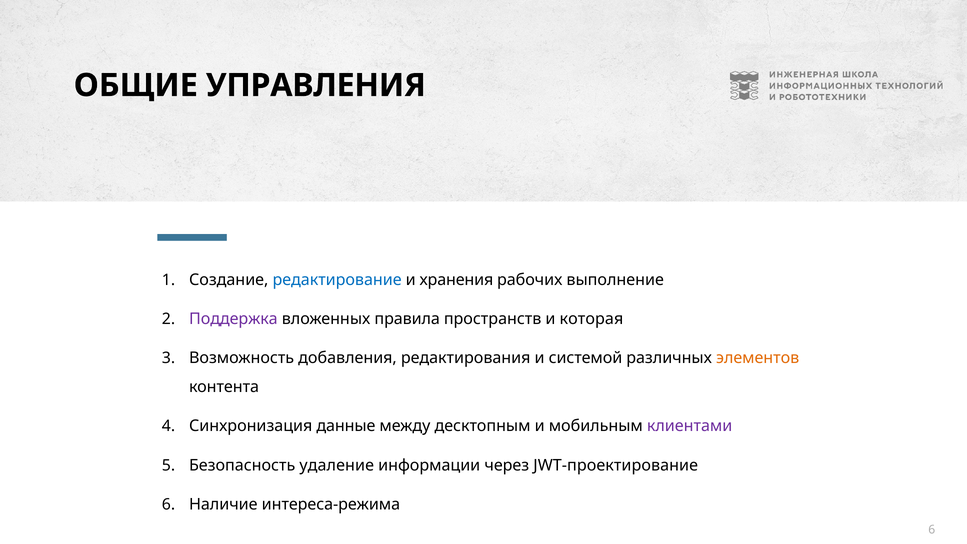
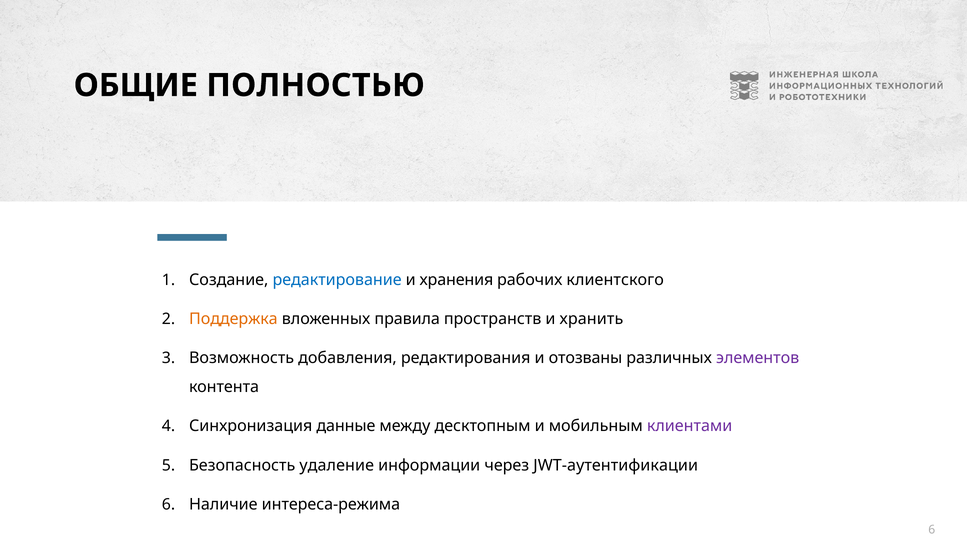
УПРАВЛЕНИЯ: УПРАВЛЕНИЯ -> ПОЛНОСТЬЮ
выполнение: выполнение -> клиентского
Поддержка colour: purple -> orange
которая: которая -> хранить
системой: системой -> отозваны
элементов colour: orange -> purple
JWT-проектирование: JWT-проектирование -> JWT-аутентификации
